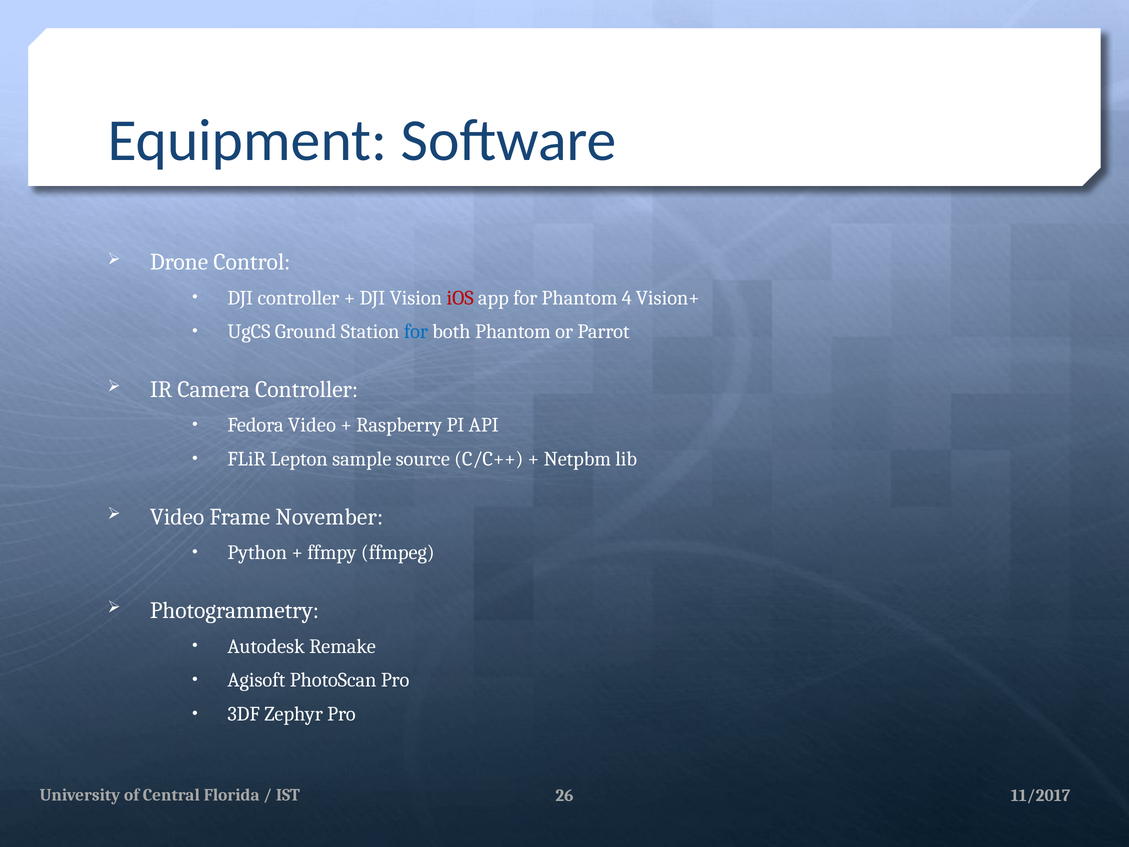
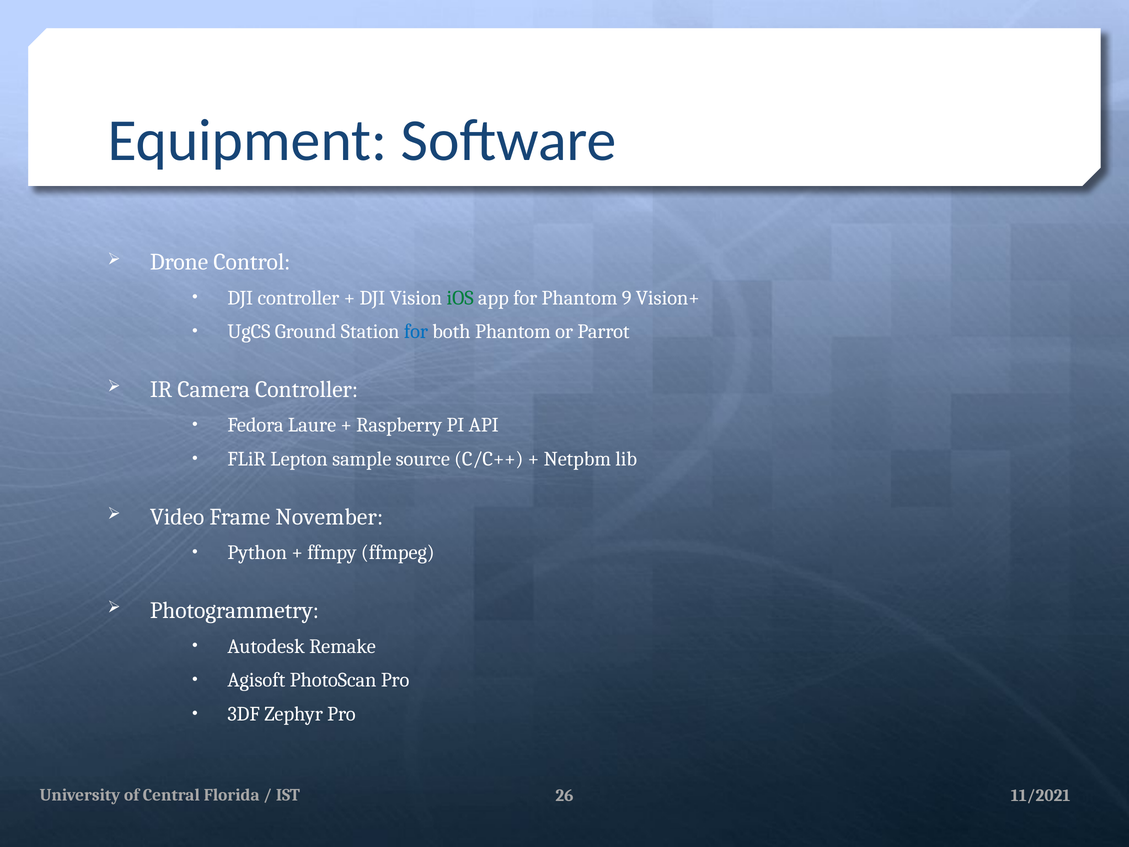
iOS colour: red -> green
4: 4 -> 9
Fedora Video: Video -> Laure
11/2017: 11/2017 -> 11/2021
